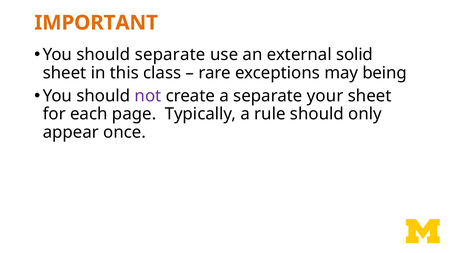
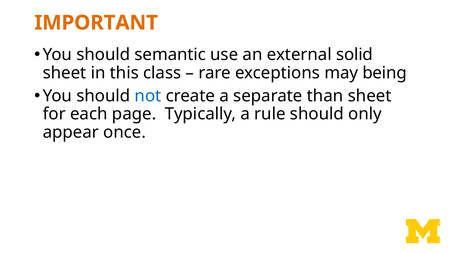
should separate: separate -> semantic
not colour: purple -> blue
your: your -> than
